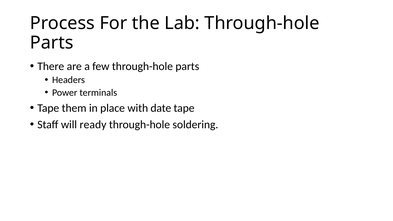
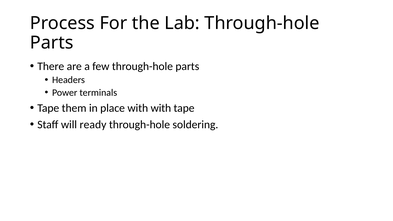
with date: date -> with
